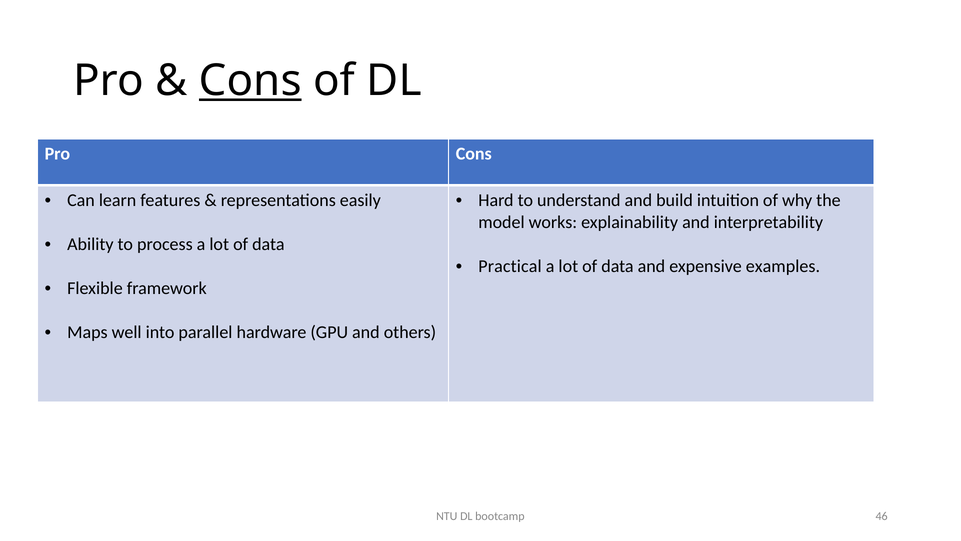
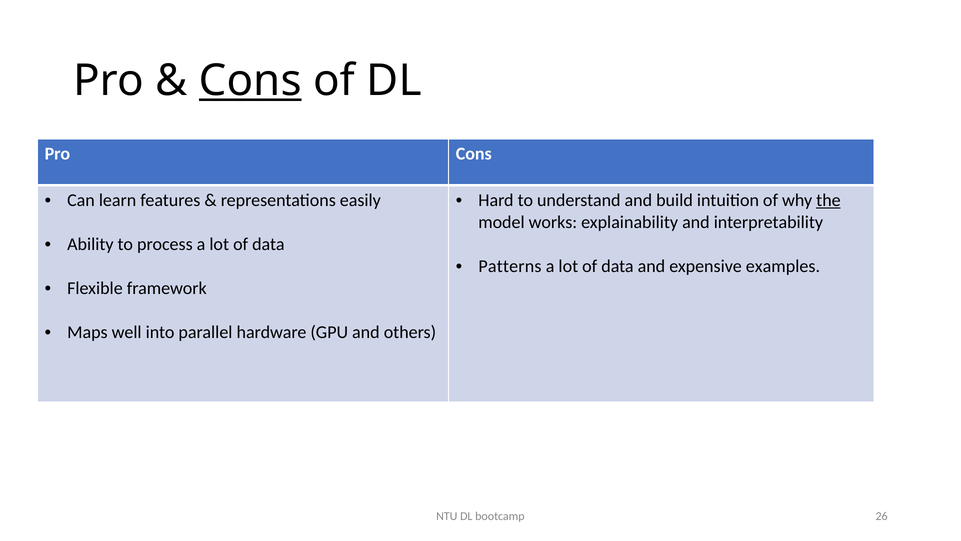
the underline: none -> present
Practical: Practical -> Patterns
46: 46 -> 26
